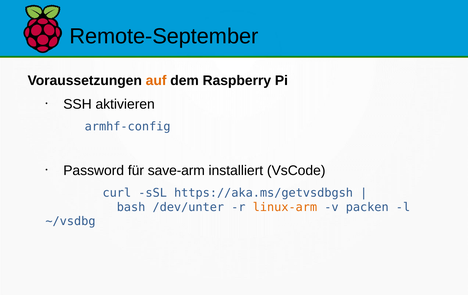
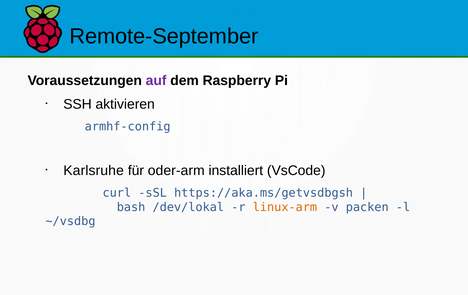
auf colour: orange -> purple
Password: Password -> Karlsruhe
save-arm: save-arm -> oder-arm
/dev/unter: /dev/unter -> /dev/lokal
